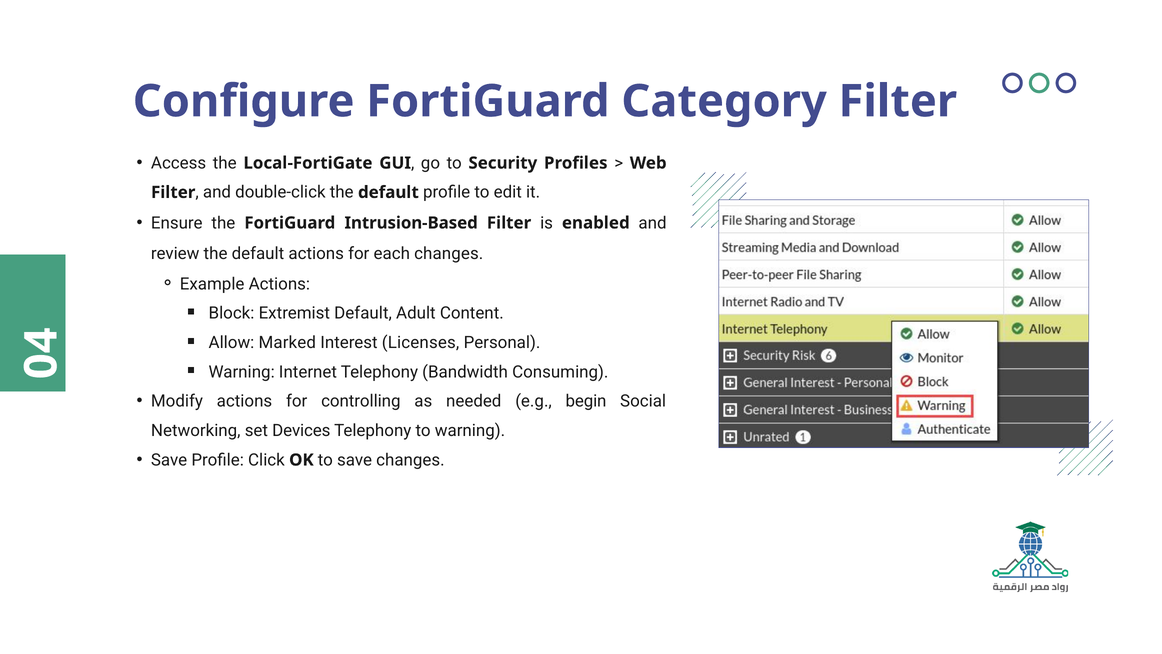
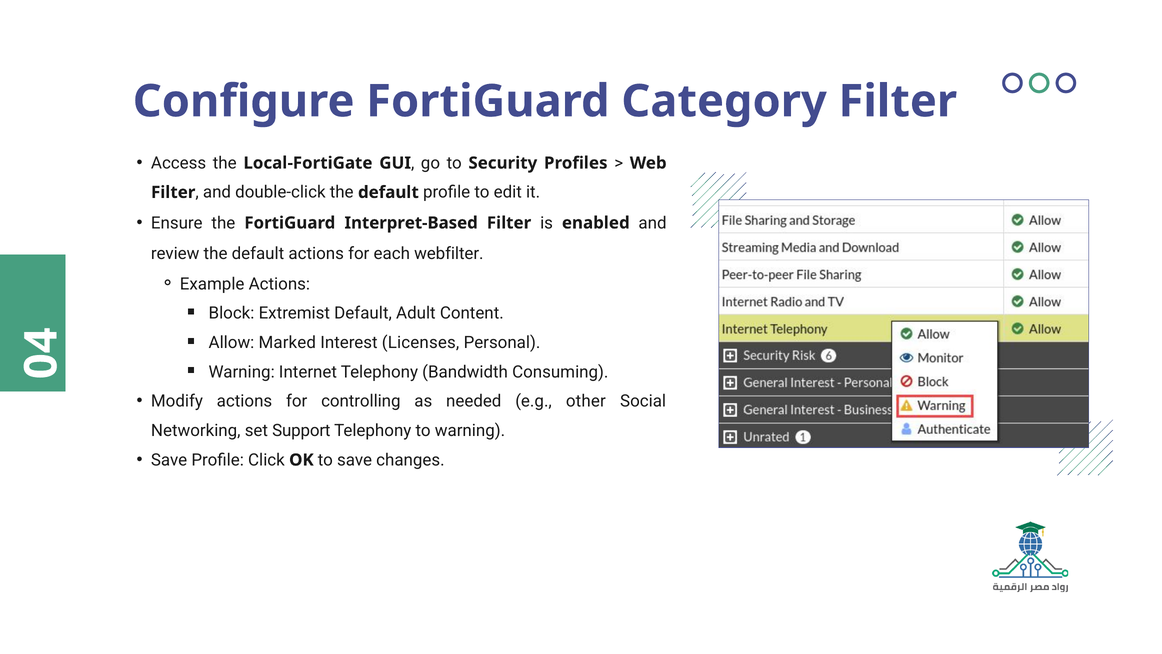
Intrusion-Based: Intrusion-Based -> Interpret-Based
each changes: changes -> webfilter
begin: begin -> other
Devices: Devices -> Support
